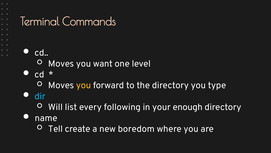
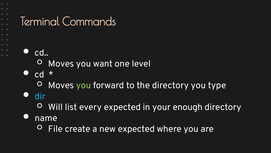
you at (84, 85) colour: yellow -> light green
every following: following -> expected
Tell: Tell -> File
new boredom: boredom -> expected
